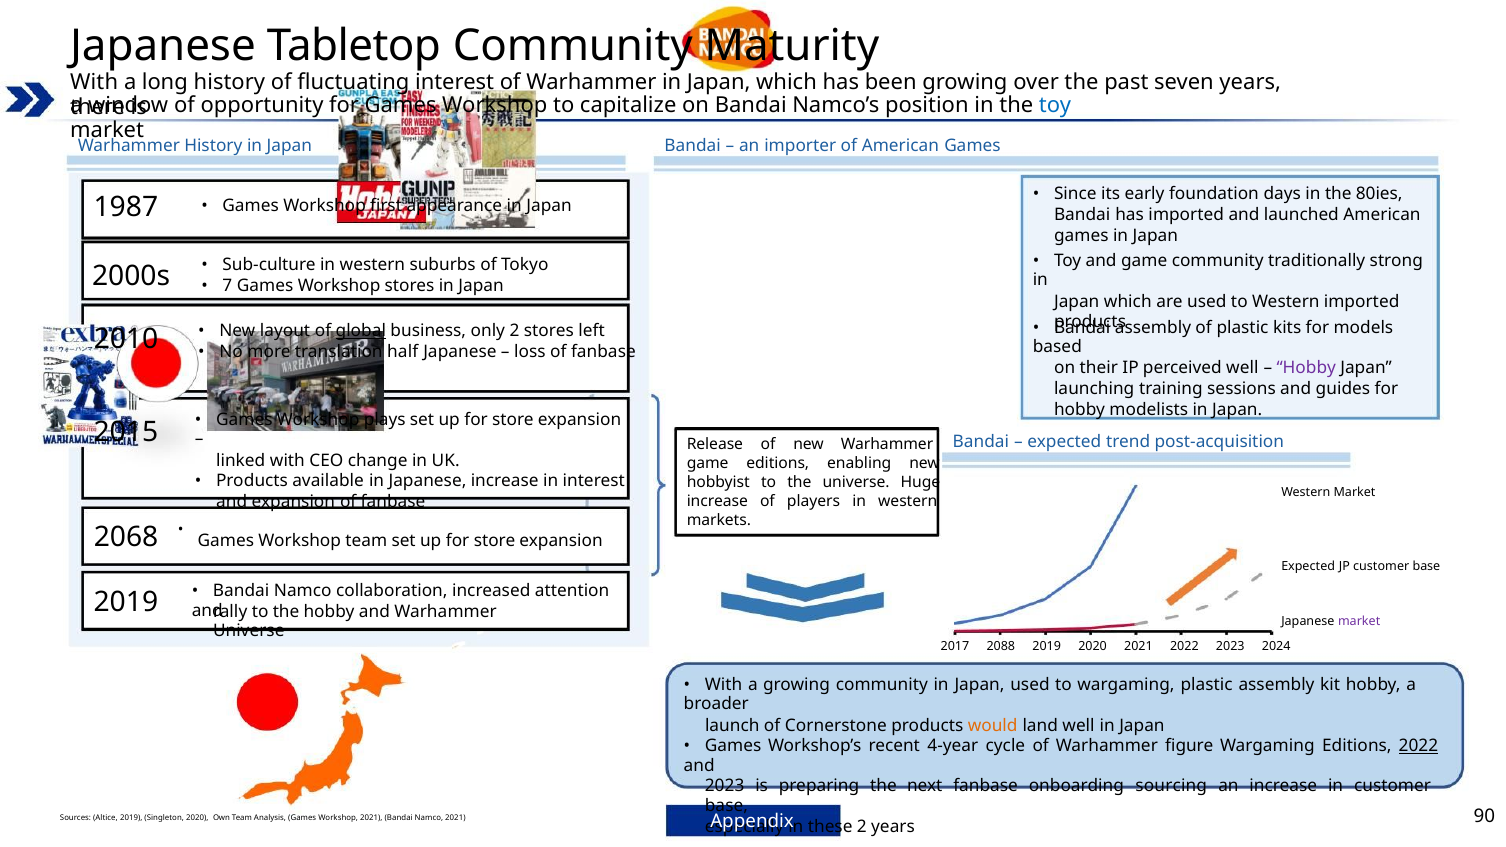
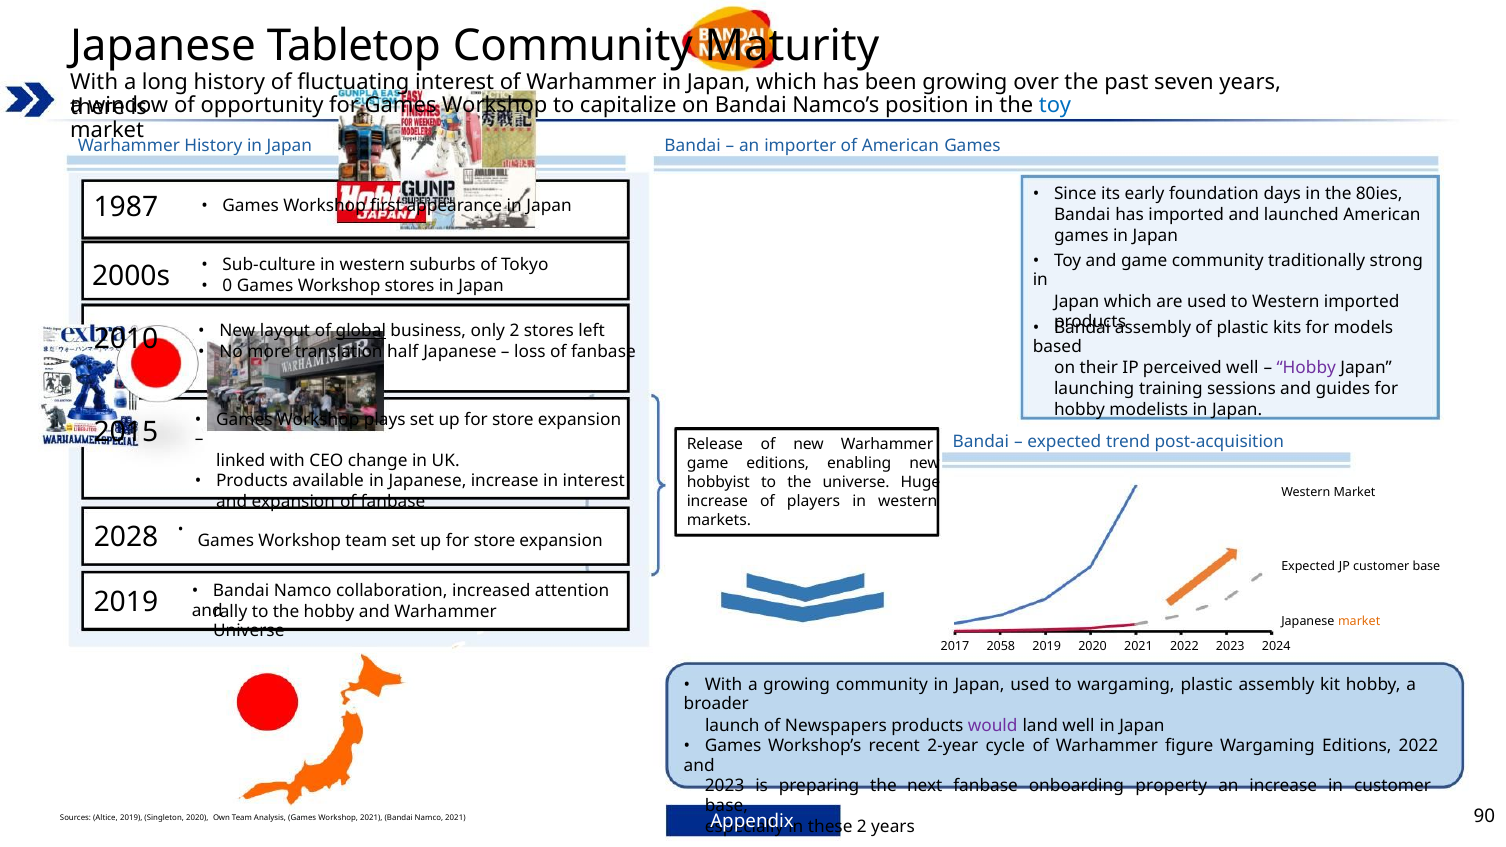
7: 7 -> 0
2068: 2068 -> 2028
market at (1359, 621) colour: purple -> orange
2088: 2088 -> 2058
Cornerstone: Cornerstone -> Newspapers
would colour: orange -> purple
4-year: 4-year -> 2-year
2022 at (1418, 746) underline: present -> none
sourcing: sourcing -> property
